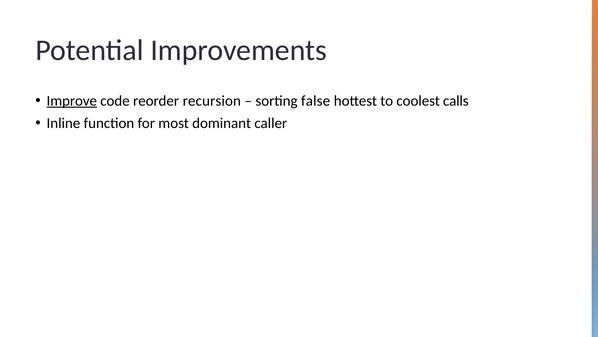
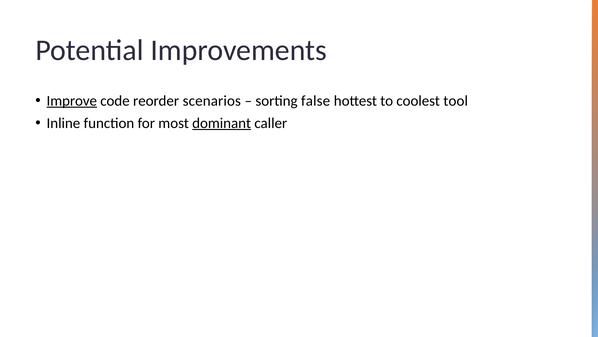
recursion: recursion -> scenarios
calls: calls -> tool
dominant underline: none -> present
